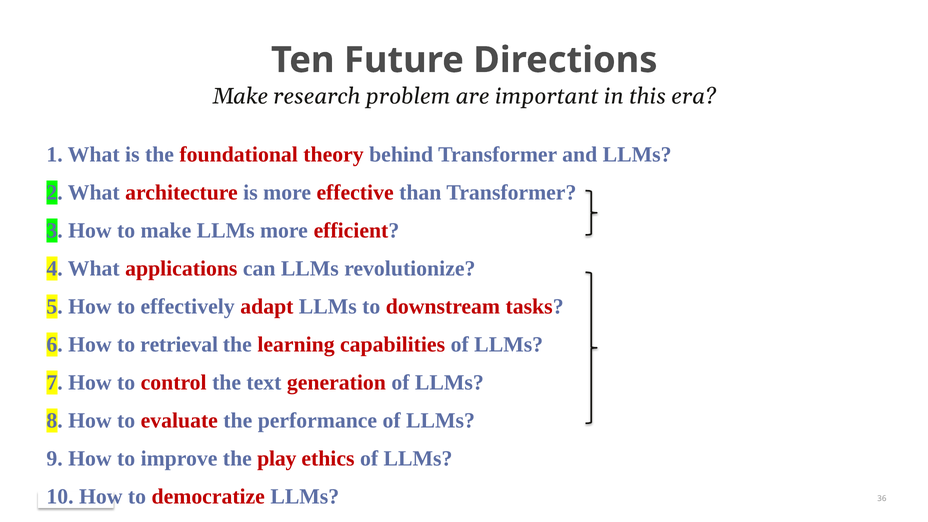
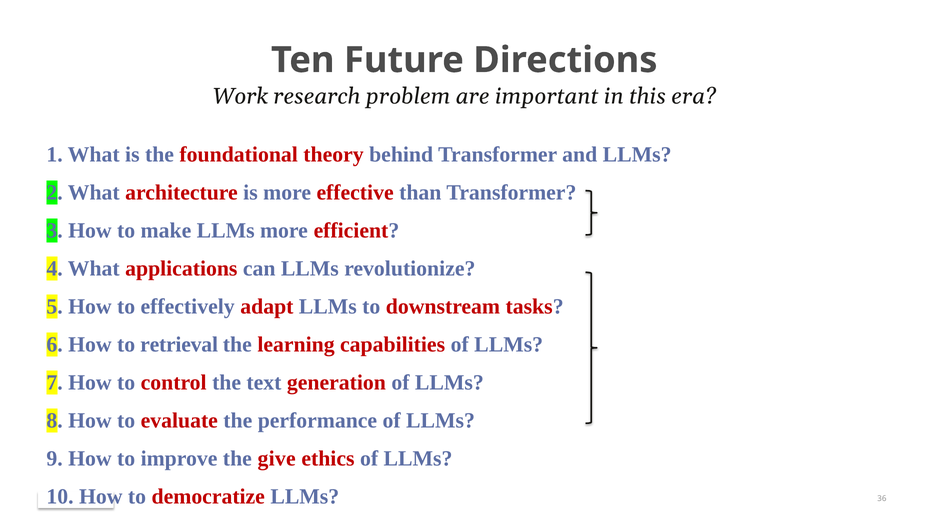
Make at (240, 97): Make -> Work
play: play -> give
